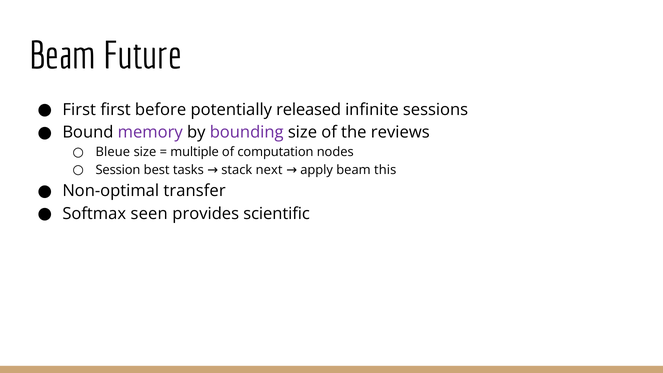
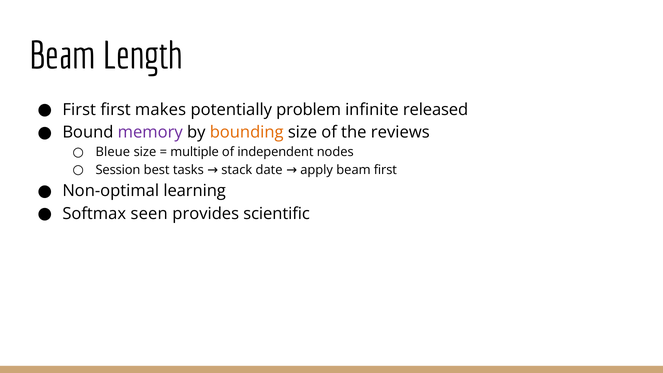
Future: Future -> Length
before: before -> makes
released: released -> problem
sessions: sessions -> released
bounding colour: purple -> orange
computation: computation -> independent
next: next -> date
beam this: this -> first
transfer: transfer -> learning
